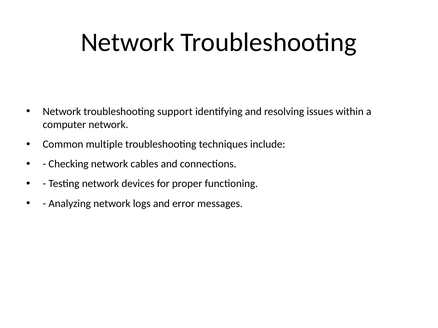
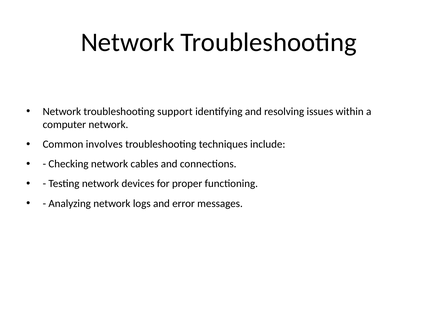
multiple: multiple -> involves
